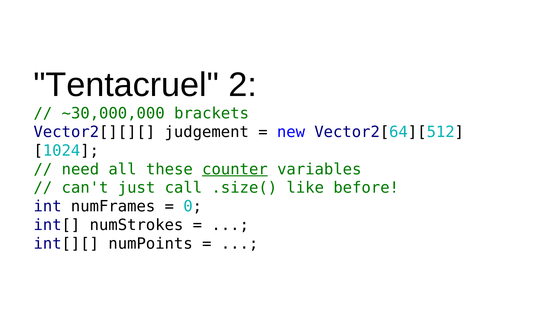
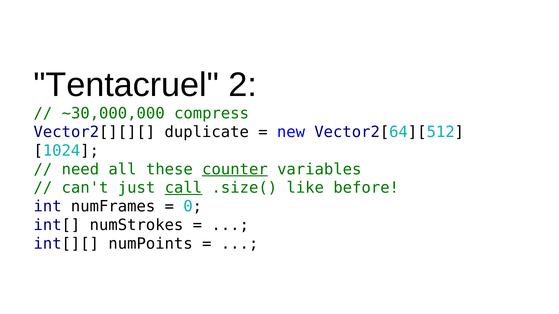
brackets: brackets -> compress
judgement: judgement -> duplicate
call underline: none -> present
